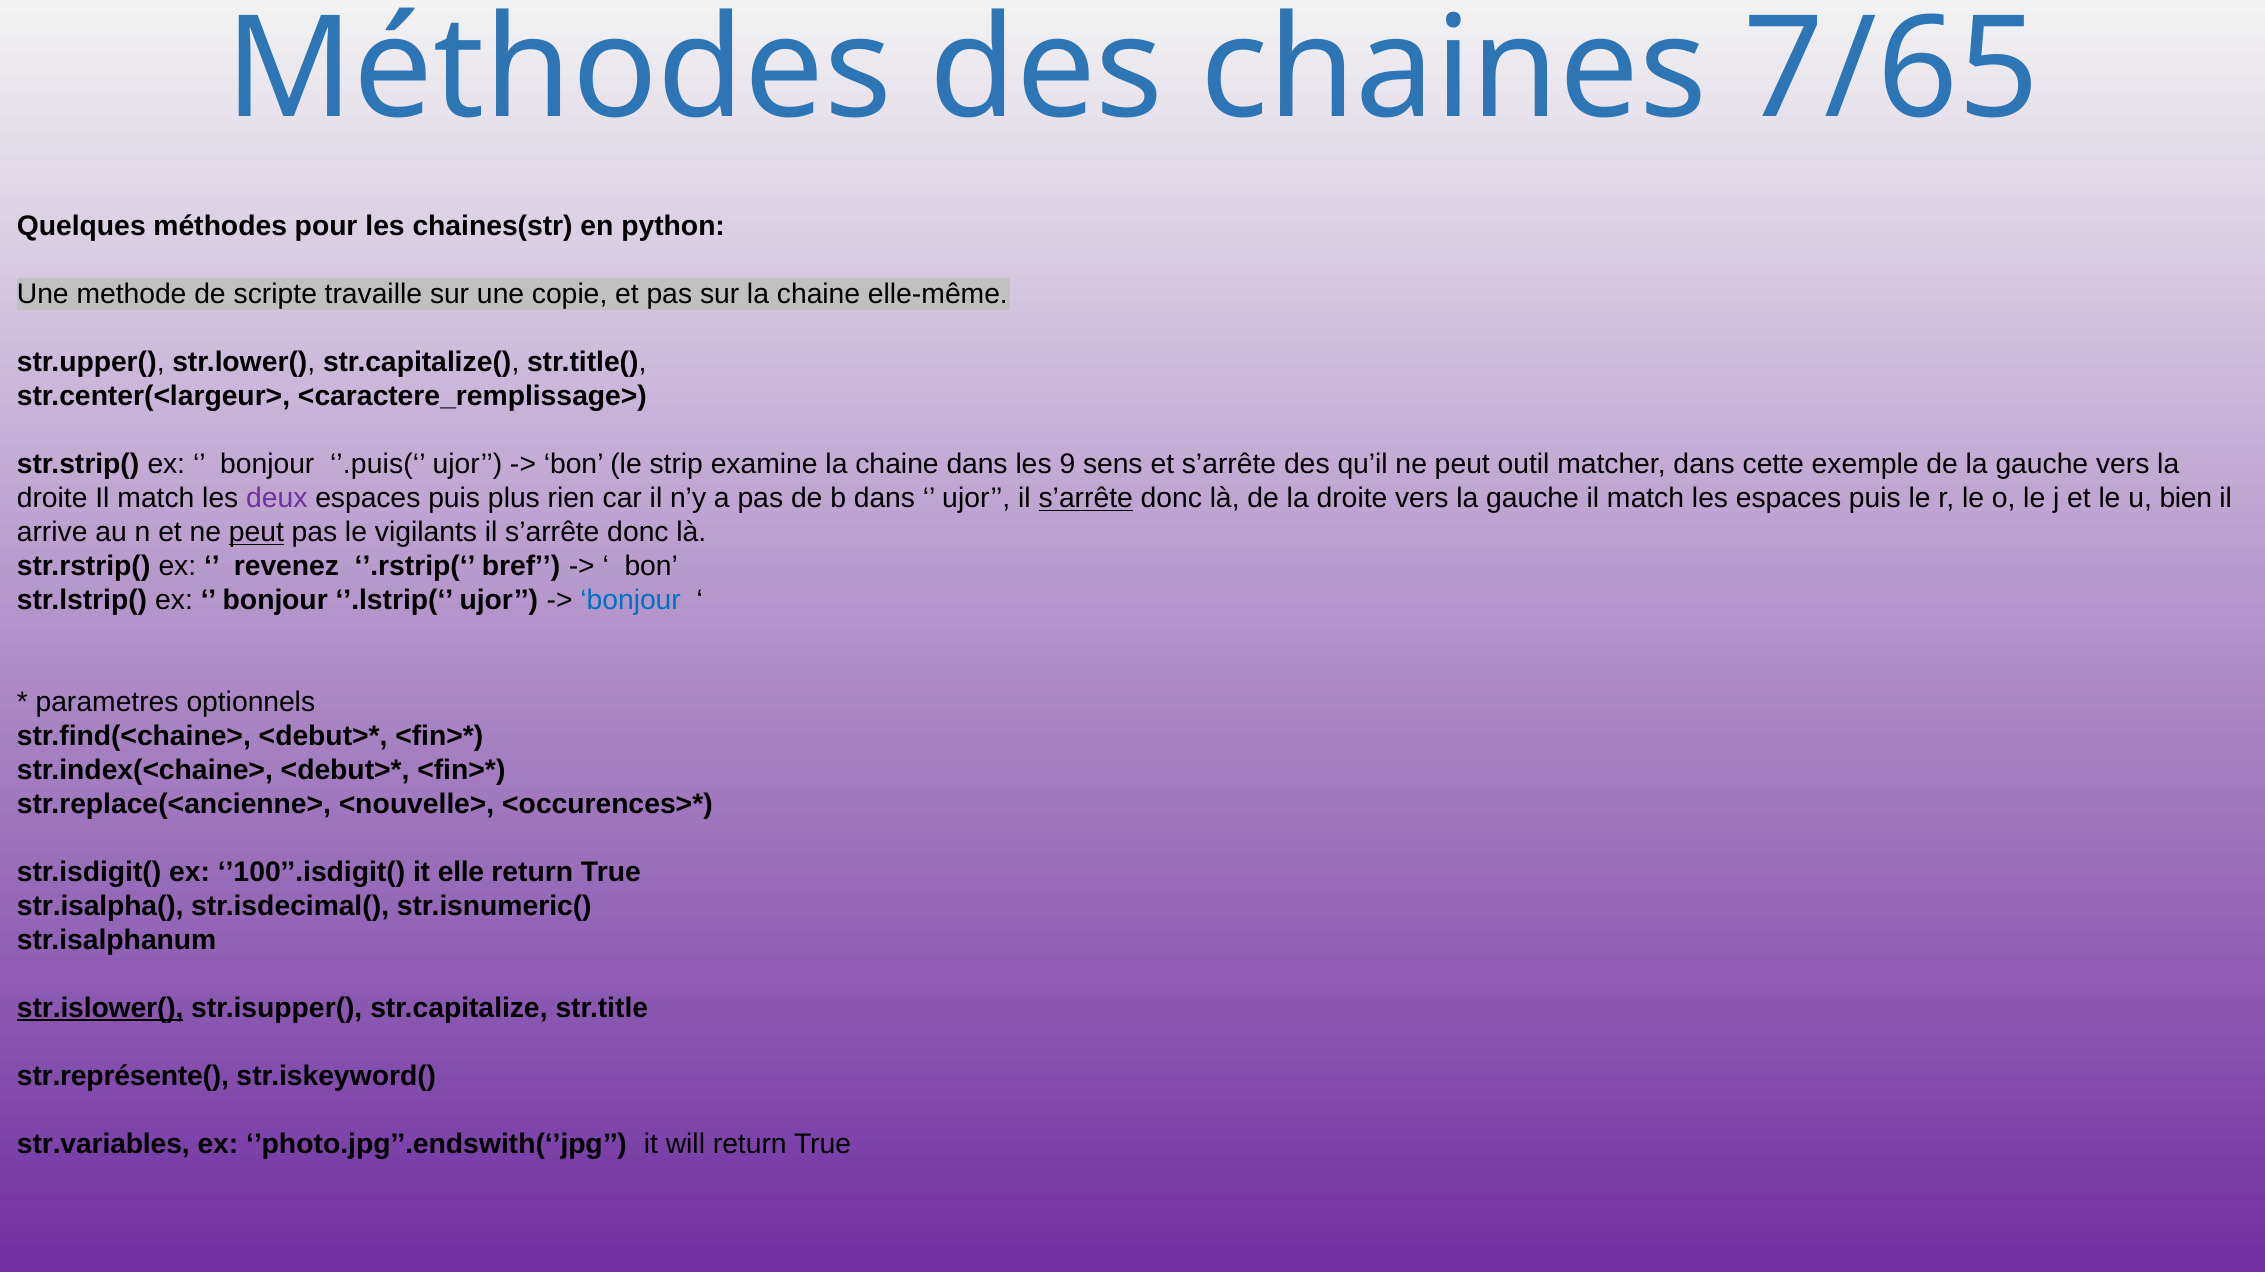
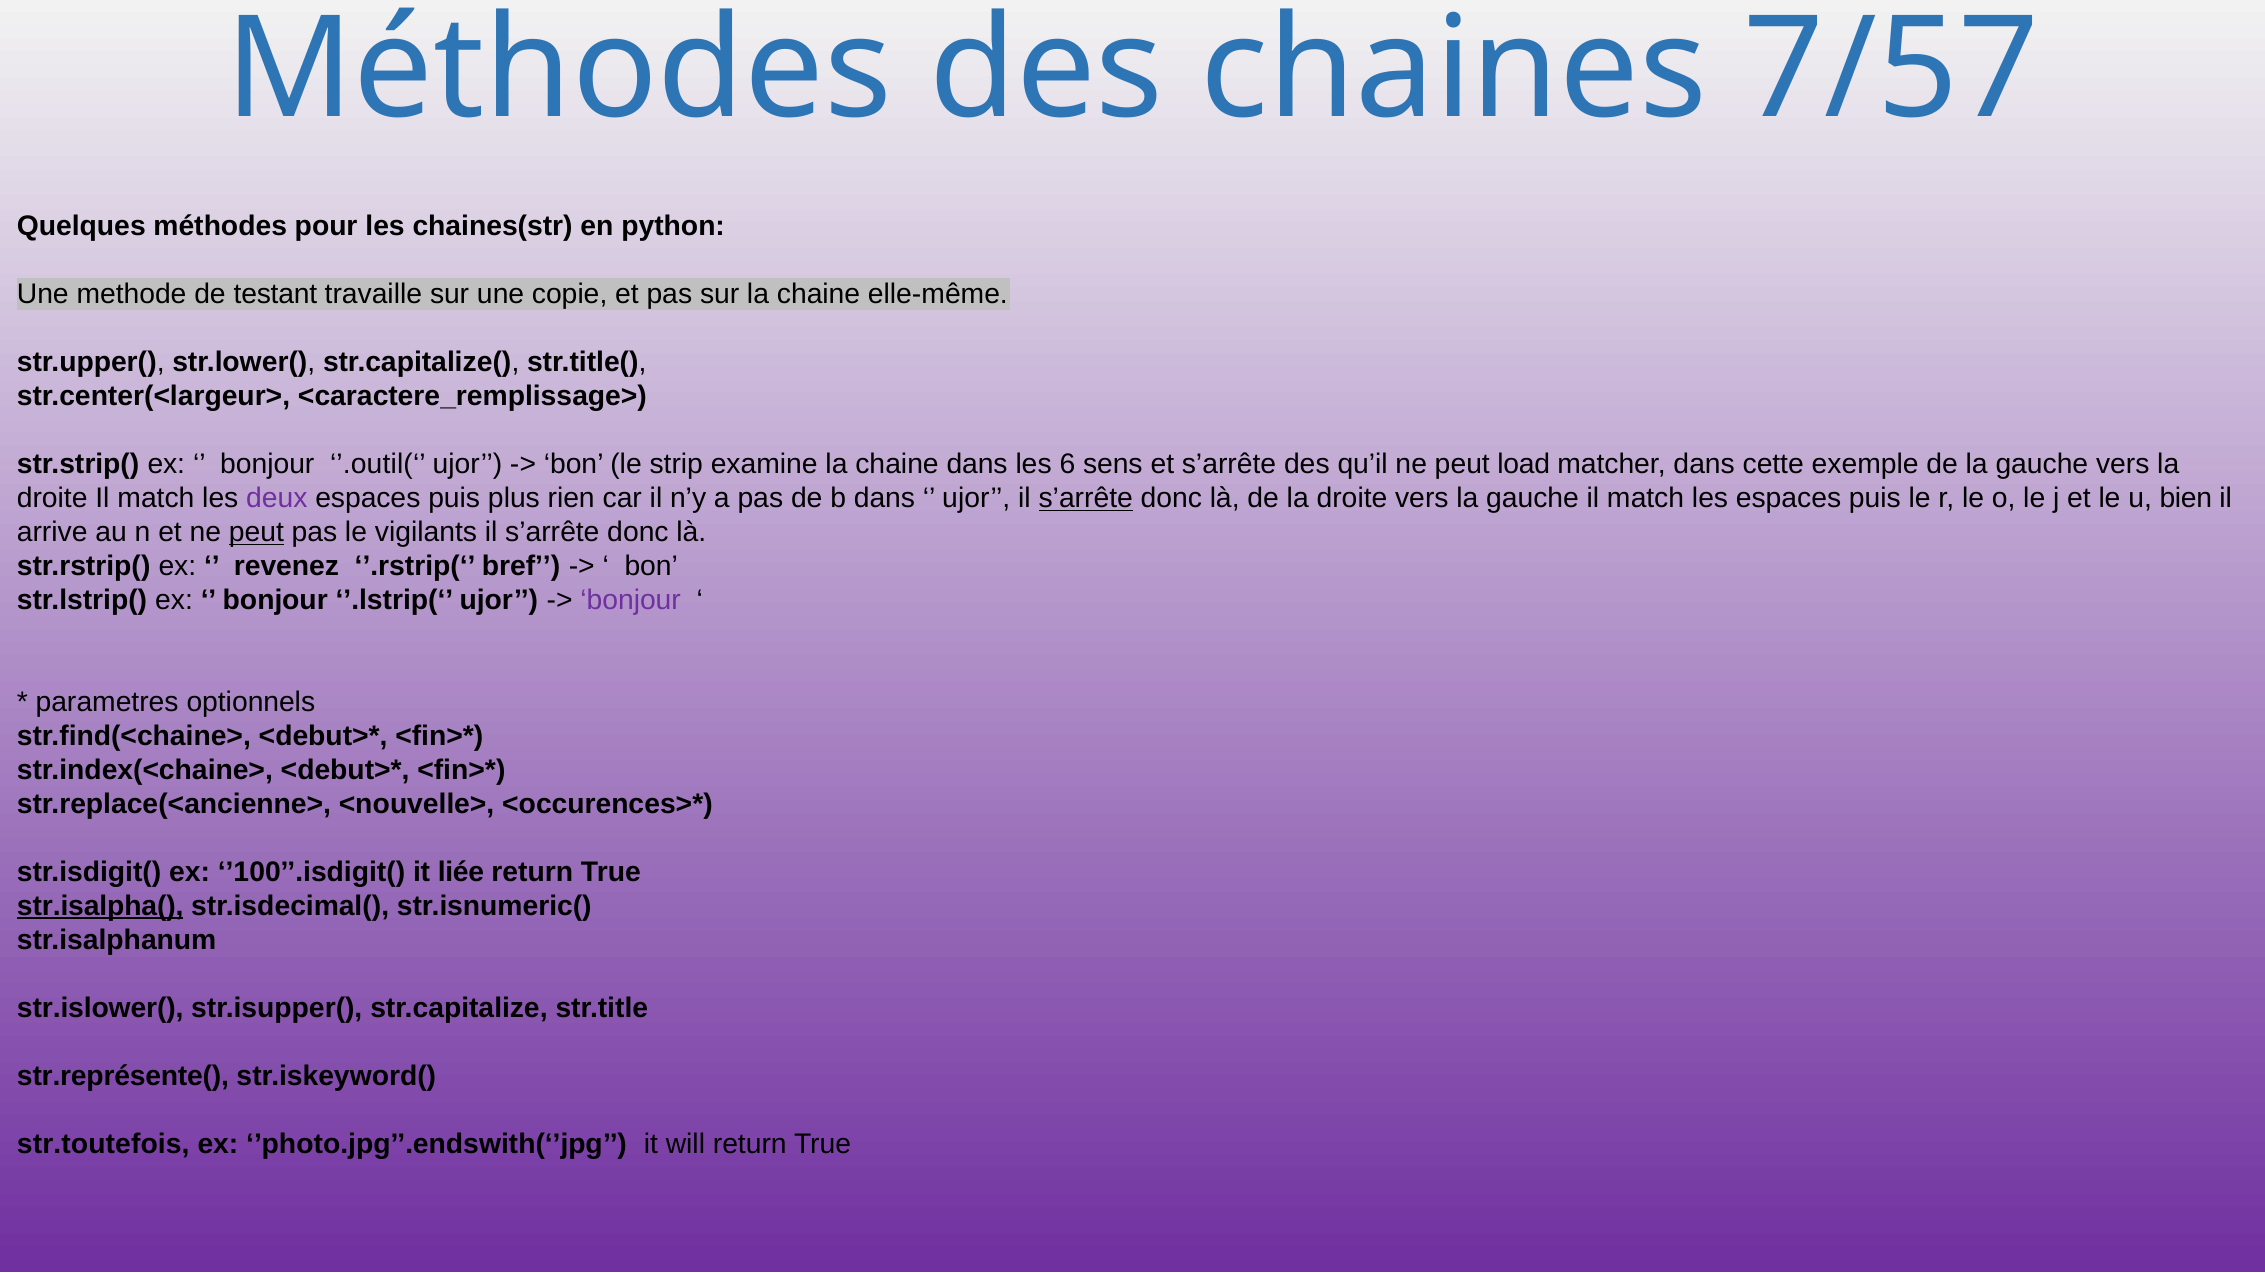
7/65: 7/65 -> 7/57
scripte: scripte -> testant
’.puis(‘: ’.puis(‘ -> ’.outil(‘
9: 9 -> 6
outil: outil -> load
bonjour at (631, 600) colour: blue -> purple
elle: elle -> liée
str.isalpha( underline: none -> present
str.islower( underline: present -> none
str.variables: str.variables -> str.toutefois
